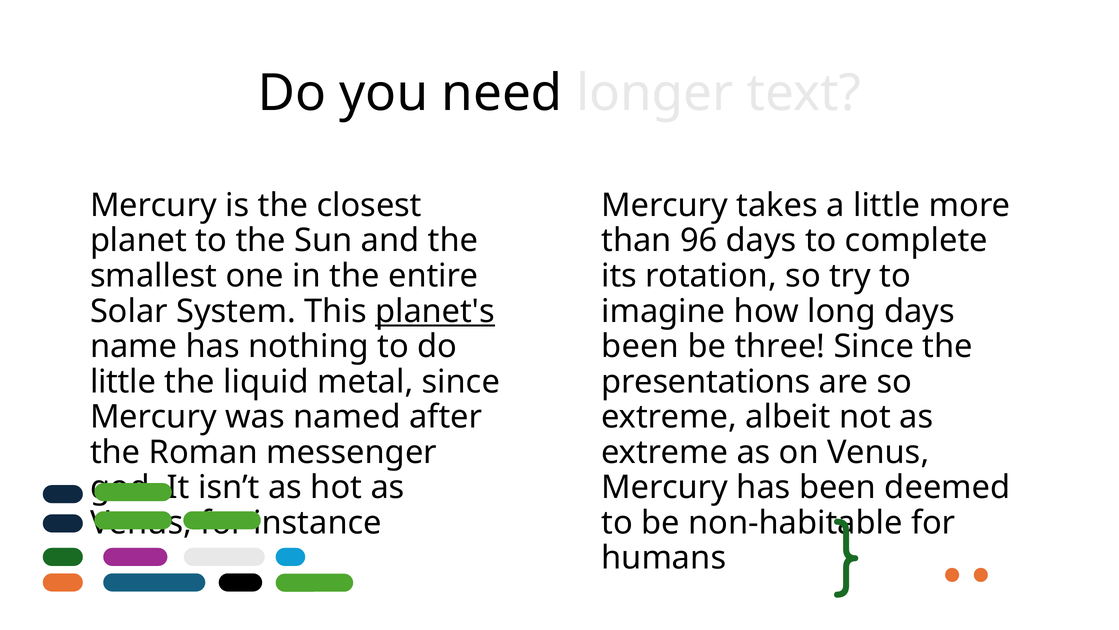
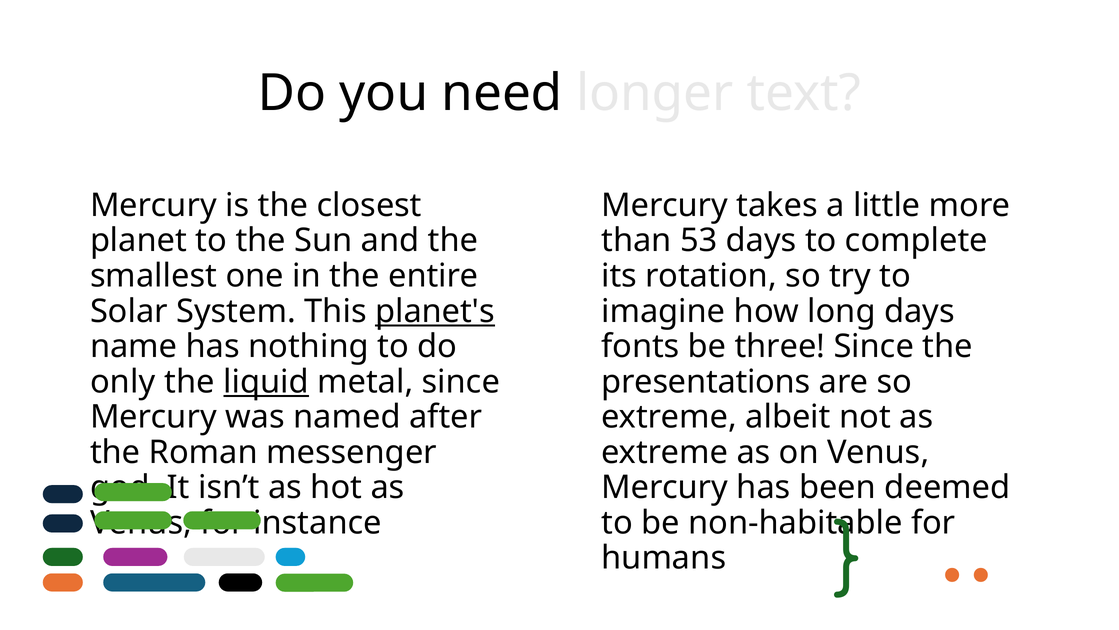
96: 96 -> 53
been at (640, 346): been -> fonts
little at (123, 381): little -> only
liquid underline: none -> present
